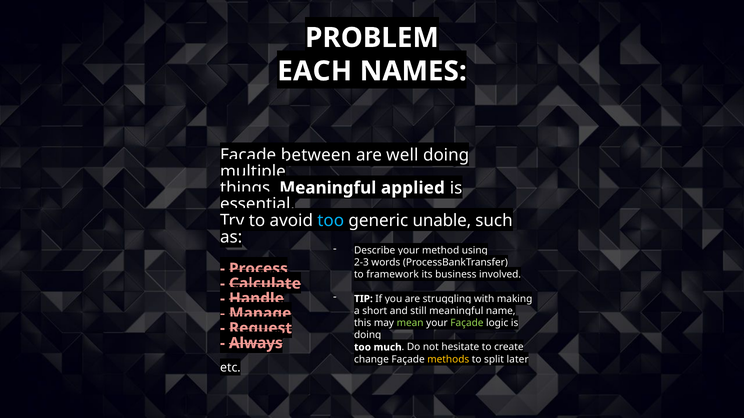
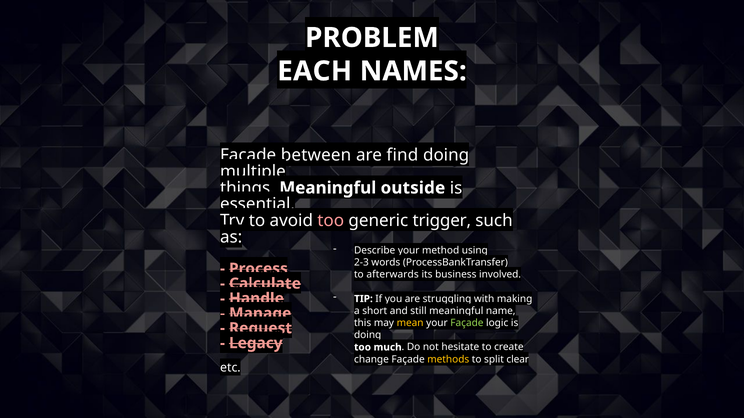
well: well -> find
applied: applied -> outside
too at (331, 221) colour: light blue -> pink
unable: unable -> trigger
framework: framework -> afterwards
mean colour: light green -> yellow
Always: Always -> Legacy
later: later -> clear
